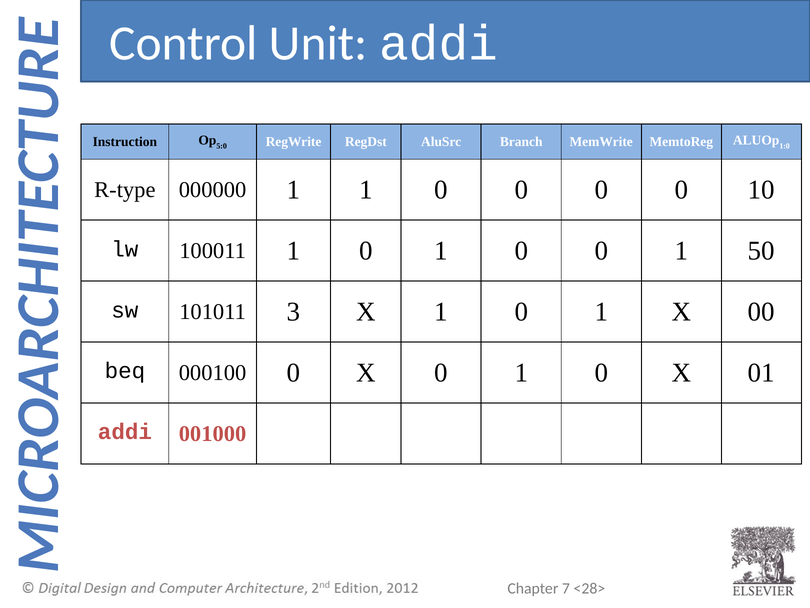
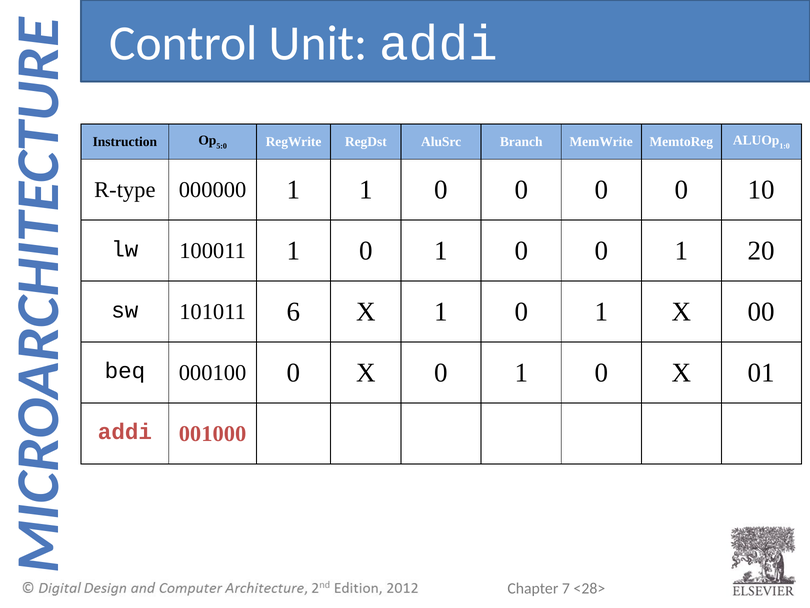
50: 50 -> 20
3: 3 -> 6
